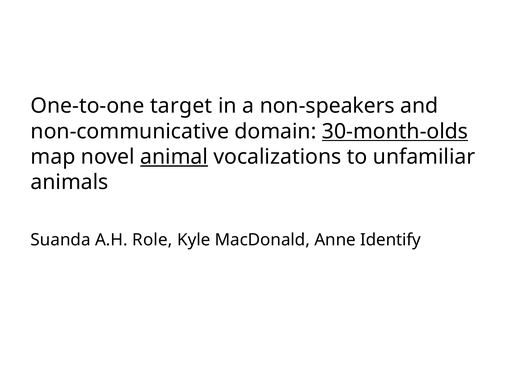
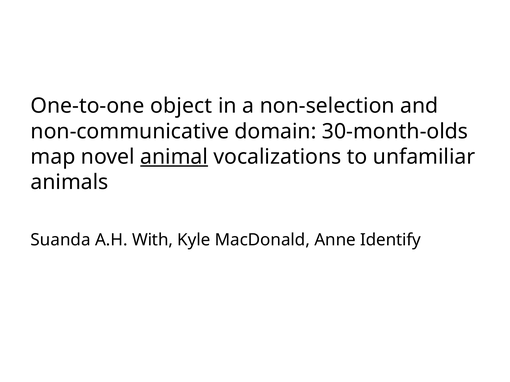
target: target -> object
non-speakers: non-speakers -> non-selection
30-month-olds underline: present -> none
Role: Role -> With
